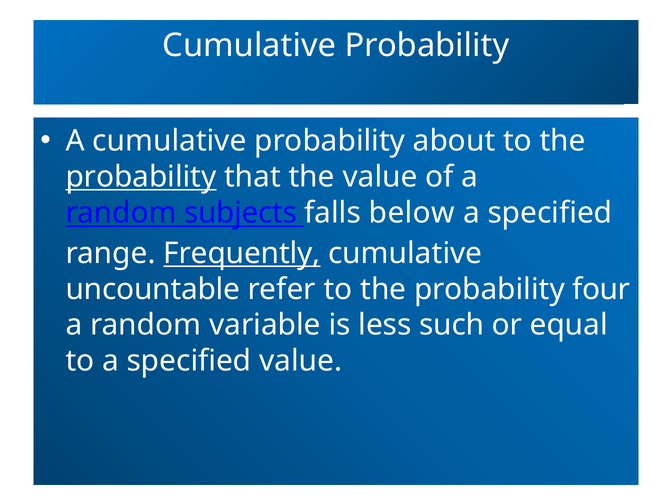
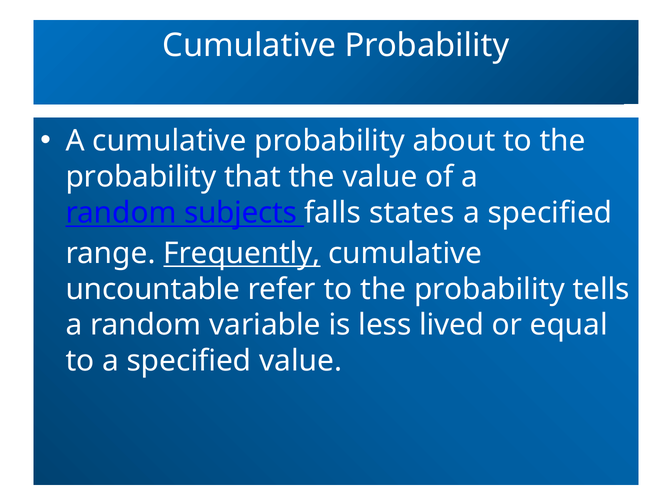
probability at (141, 177) underline: present -> none
below: below -> states
four: four -> tells
such: such -> lived
